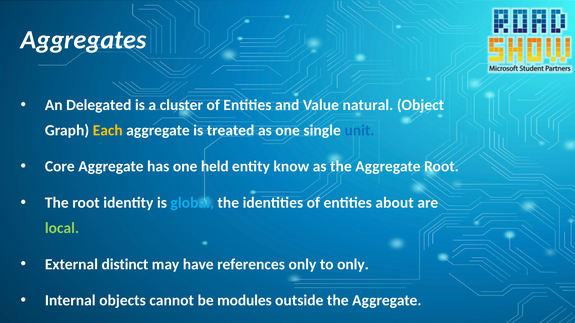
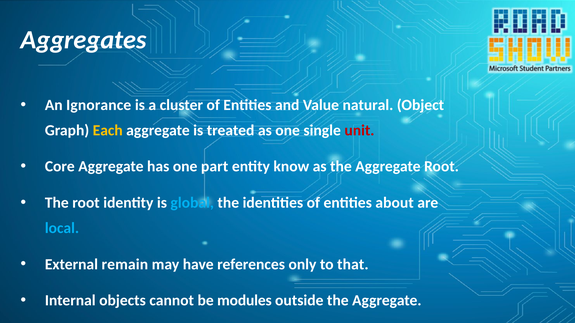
Delegated: Delegated -> Ignorance
unit colour: blue -> red
held: held -> part
local colour: light green -> light blue
distinct: distinct -> remain
to only: only -> that
